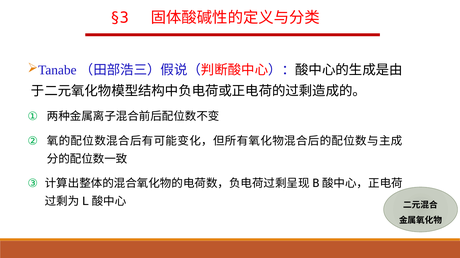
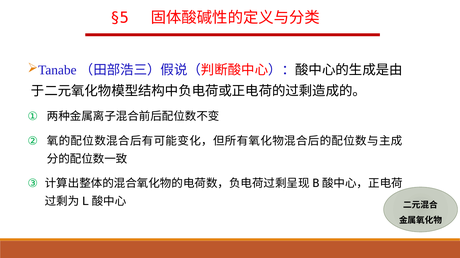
§3: §3 -> §5
